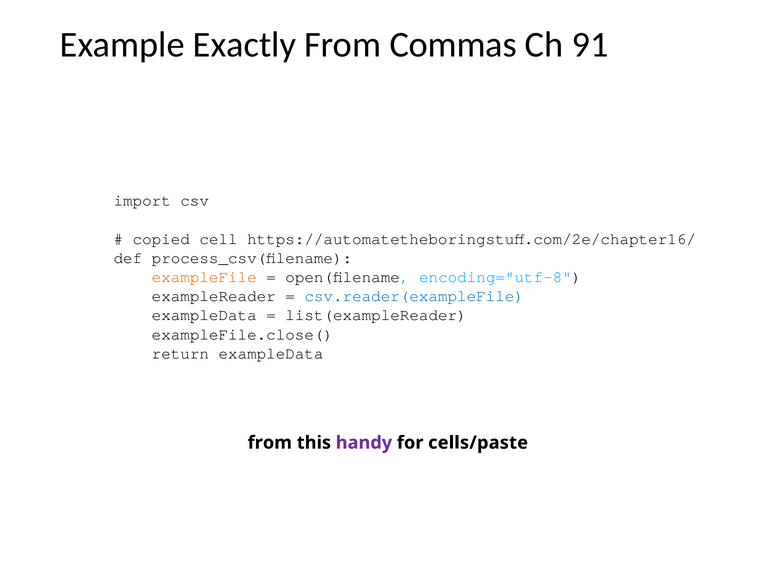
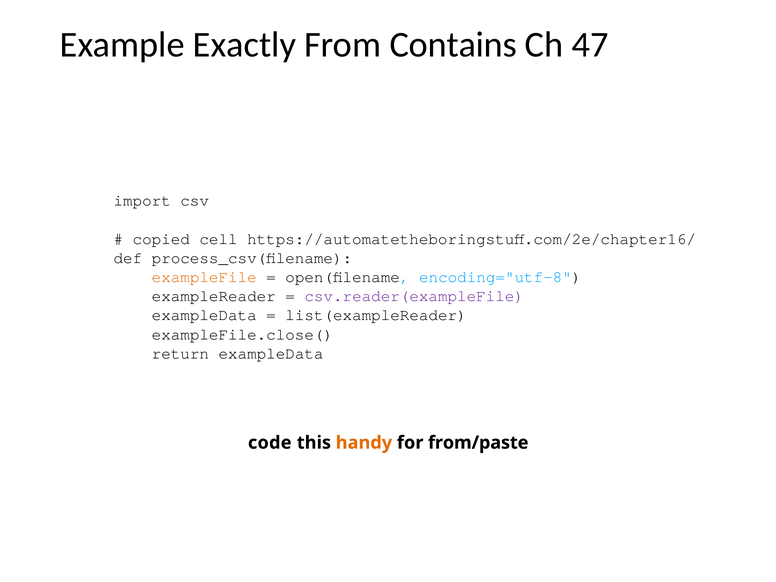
Commas: Commas -> Contains
91: 91 -> 47
csv.reader(exampleFile colour: blue -> purple
from at (270, 443): from -> code
handy colour: purple -> orange
cells/paste: cells/paste -> from/paste
